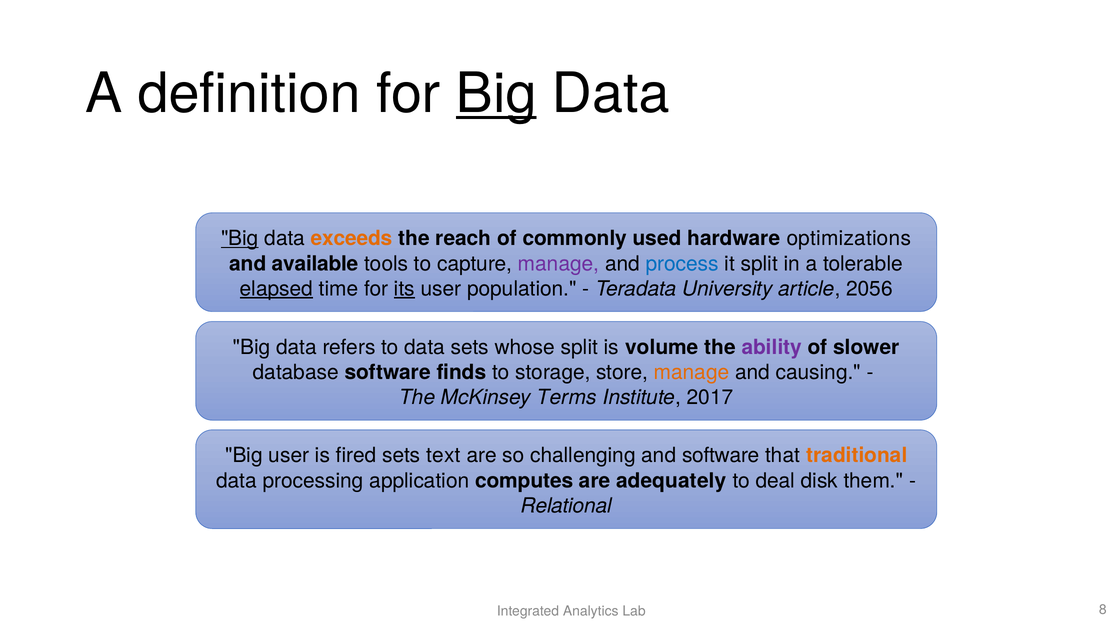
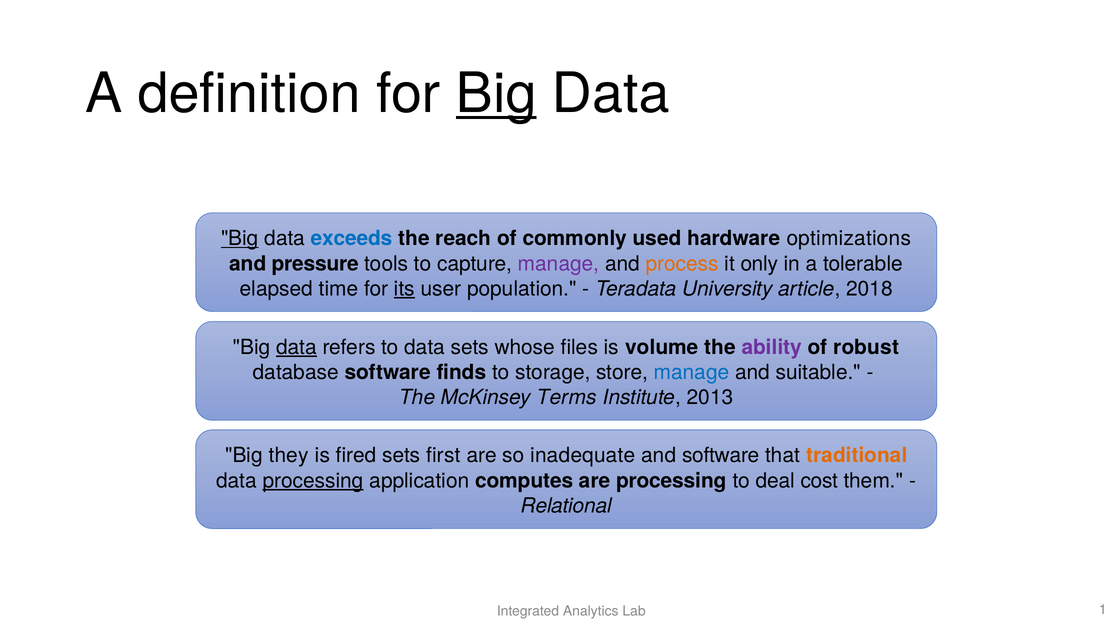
exceeds colour: orange -> blue
available: available -> pressure
process colour: blue -> orange
it split: split -> only
elapsed underline: present -> none
2056: 2056 -> 2018
data at (296, 347) underline: none -> present
whose split: split -> files
slower: slower -> robust
manage at (692, 372) colour: orange -> blue
causing: causing -> suitable
2017: 2017 -> 2013
Big user: user -> they
text: text -> first
challenging: challenging -> inadequate
processing at (313, 481) underline: none -> present
are adequately: adequately -> processing
disk: disk -> cost
8: 8 -> 1
